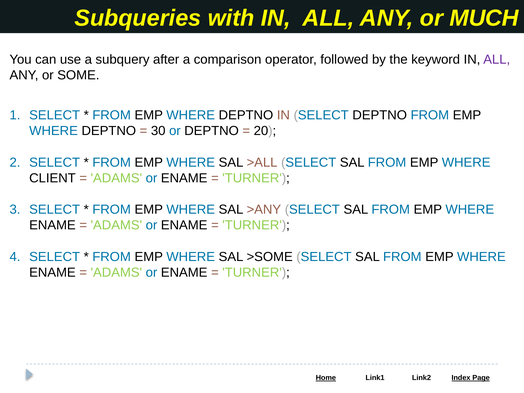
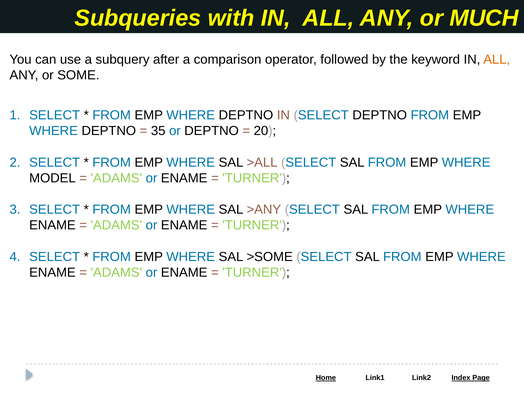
ALL at (497, 59) colour: purple -> orange
30: 30 -> 35
CLIENT: CLIENT -> MODEL
